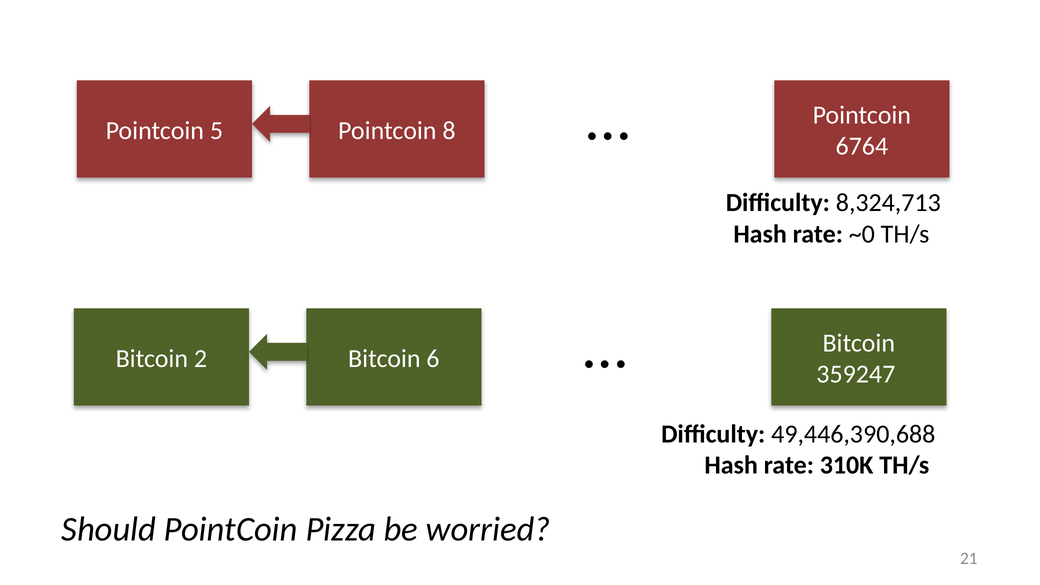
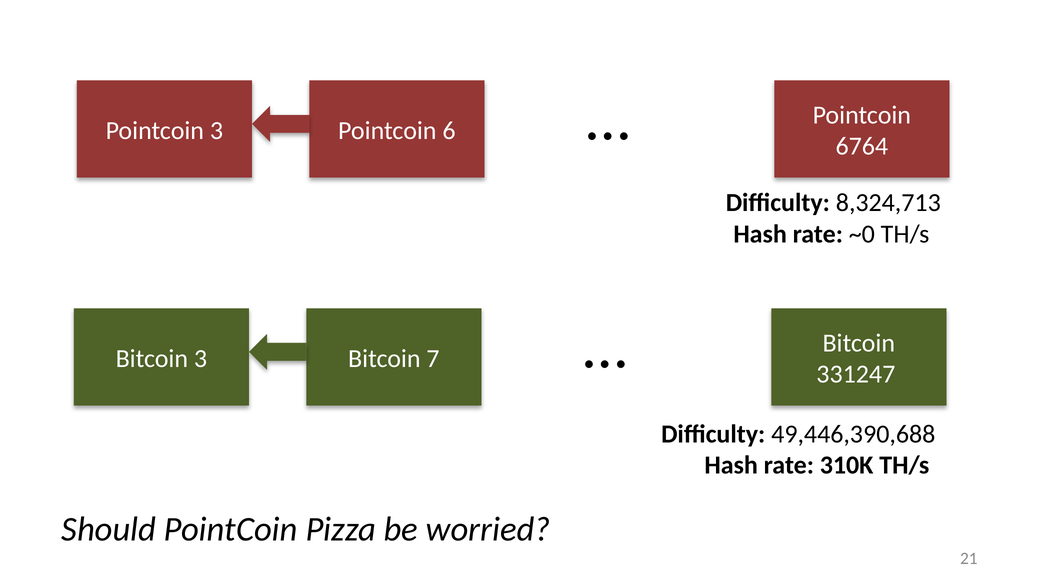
Pointcoin 5: 5 -> 3
8: 8 -> 6
Bitcoin 2: 2 -> 3
6: 6 -> 7
359247: 359247 -> 331247
